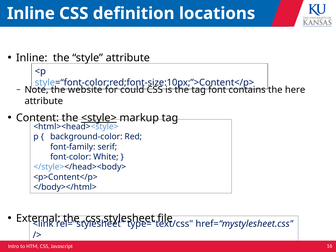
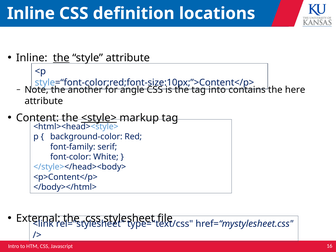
the at (61, 58) underline: none -> present
website: website -> another
could: could -> angle
font: font -> into
